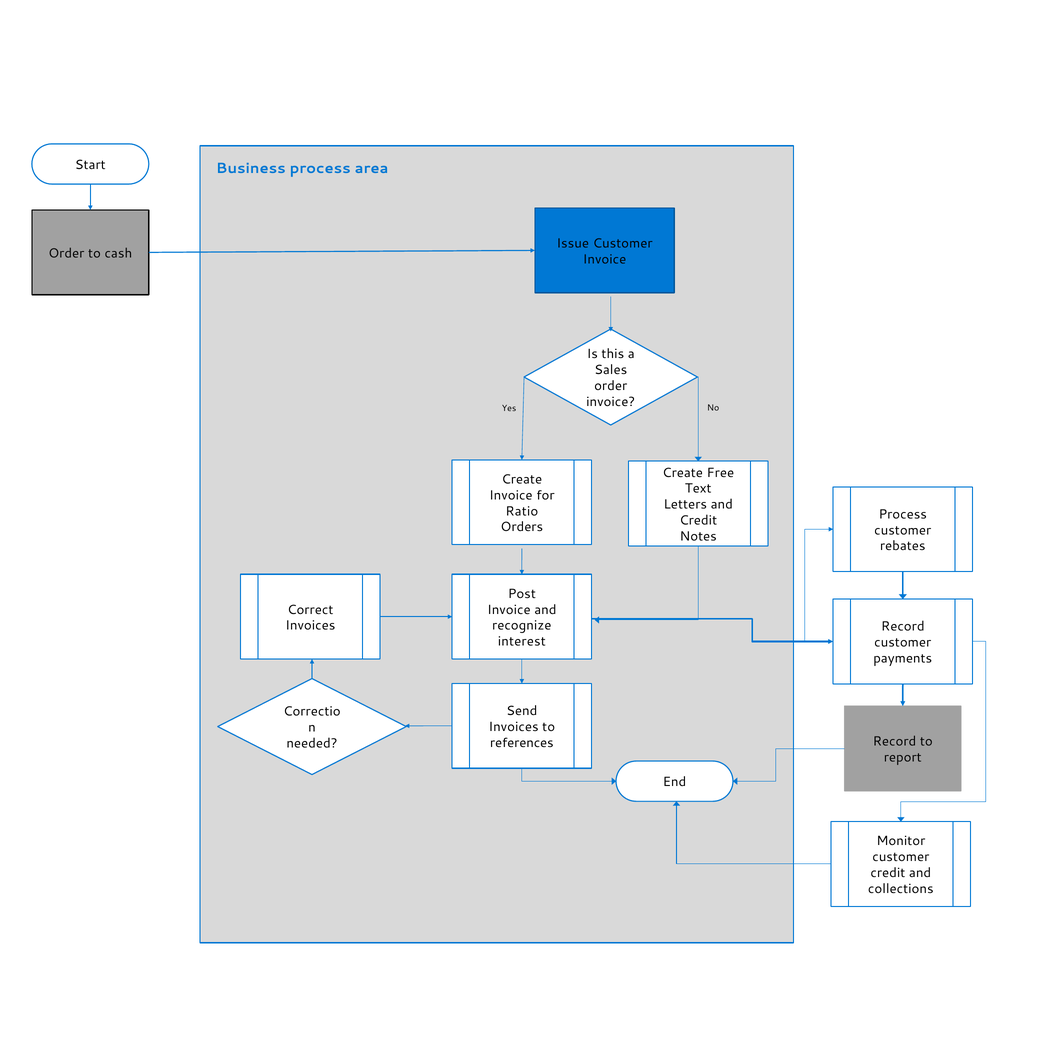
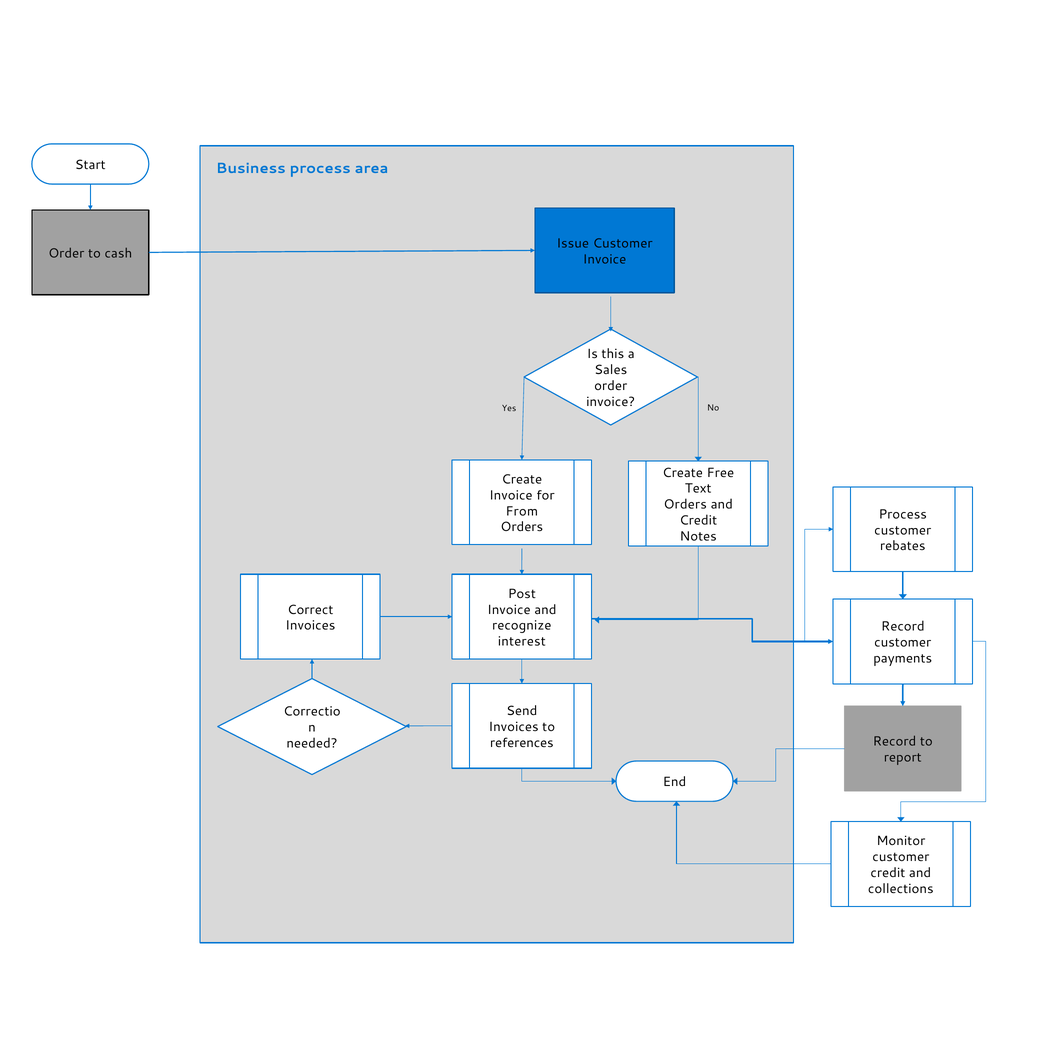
Letters at (685, 505): Letters -> Orders
Ratio: Ratio -> From
